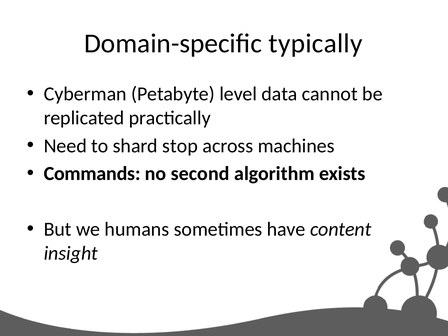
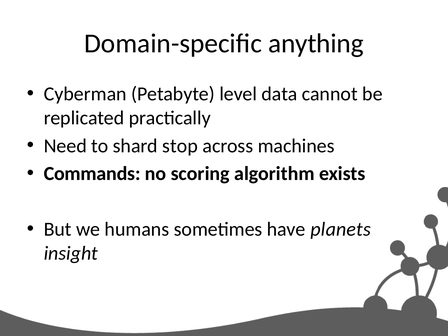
typically: typically -> anything
second: second -> scoring
content: content -> planets
